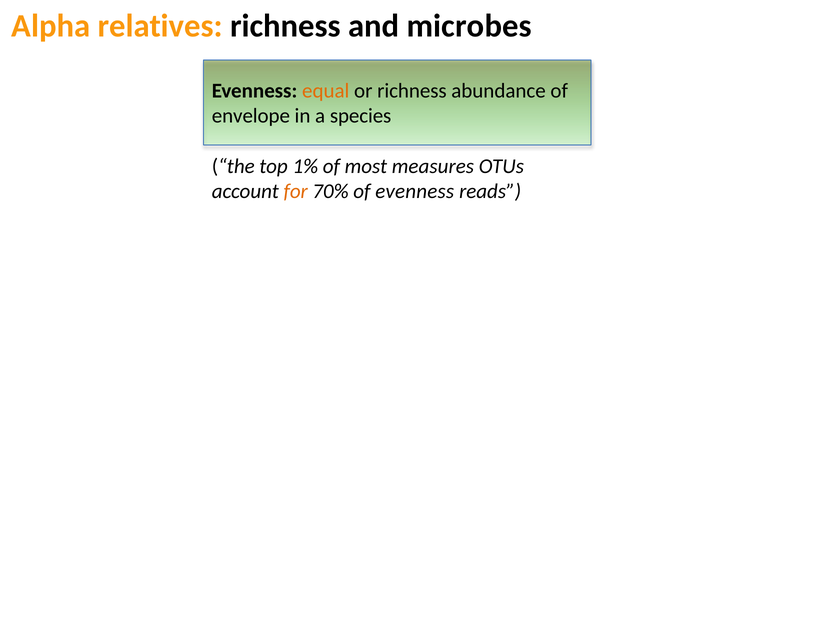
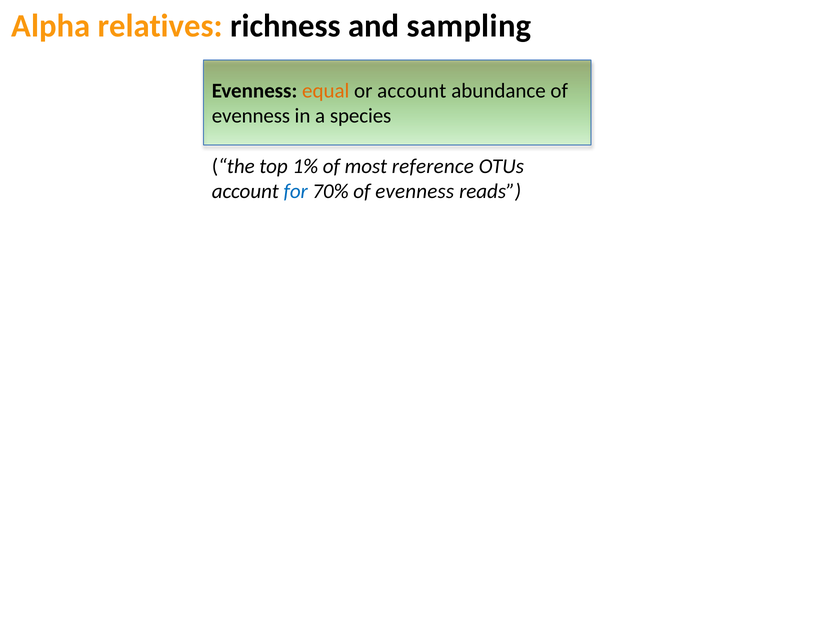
microbes: microbes -> sampling
or richness: richness -> account
envelope at (251, 116): envelope -> evenness
measures: measures -> reference
for colour: orange -> blue
